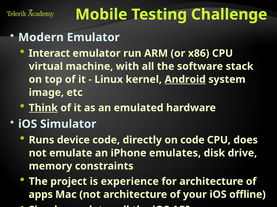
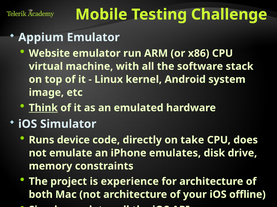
Modern: Modern -> Appium
Interact: Interact -> Website
Android underline: present -> none
on code: code -> take
apps: apps -> both
